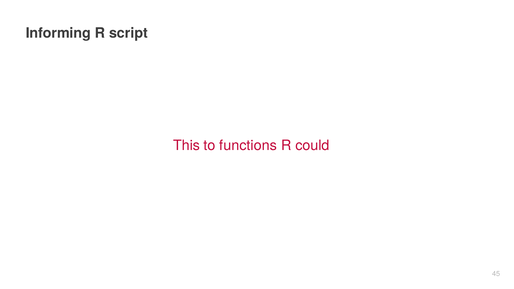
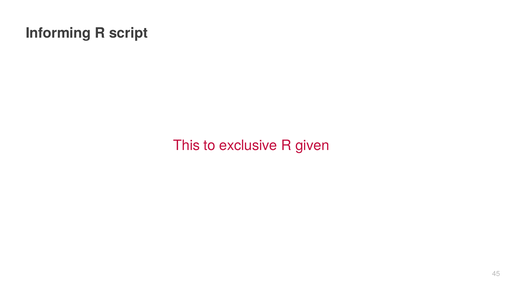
functions: functions -> exclusive
could: could -> given
